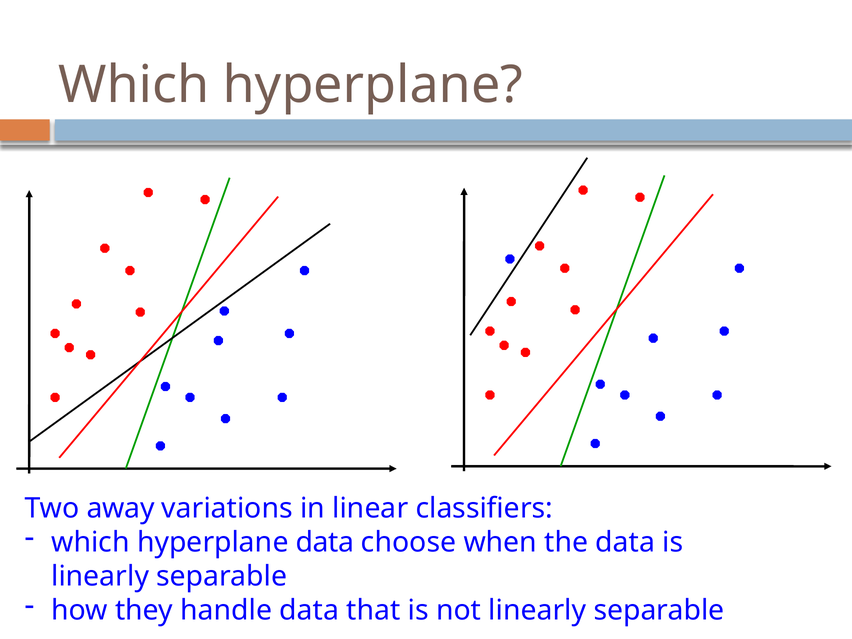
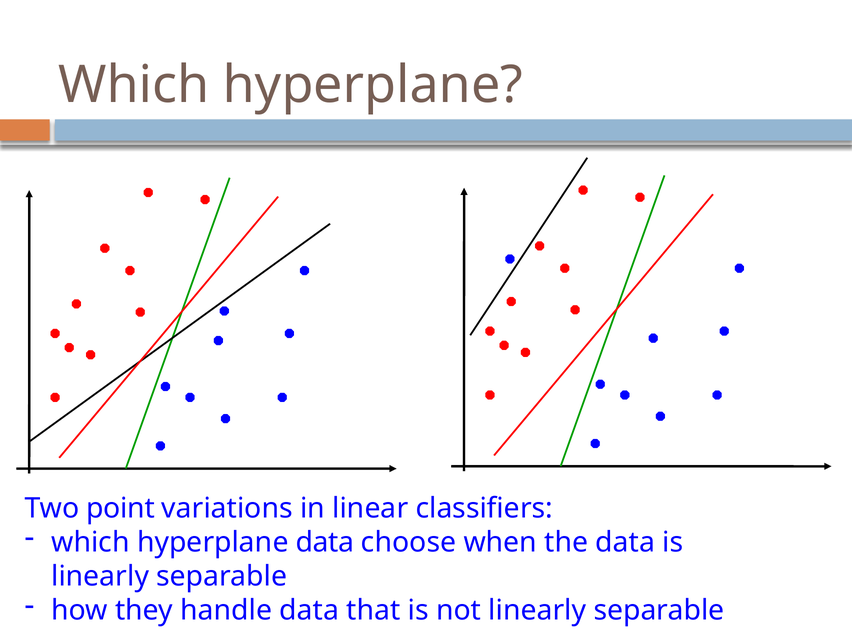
away: away -> point
